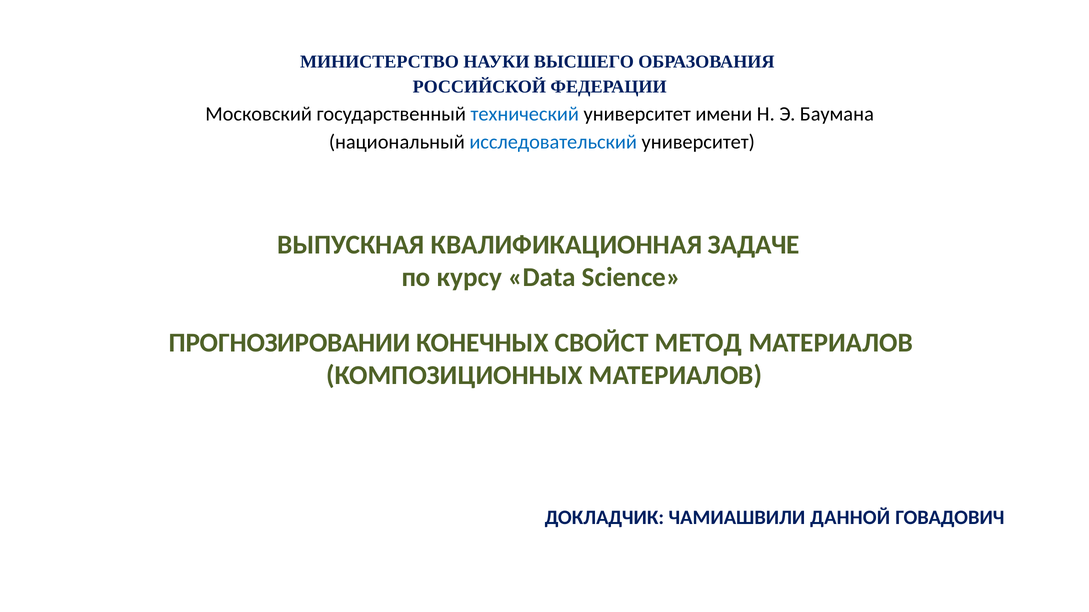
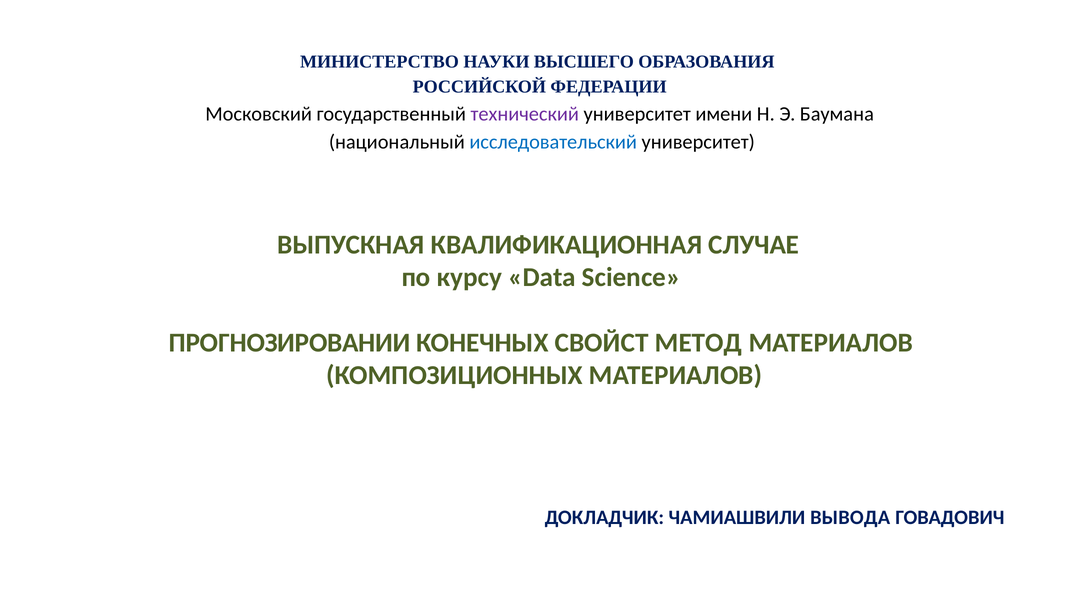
технический colour: blue -> purple
ЗАДАЧЕ: ЗАДАЧЕ -> СЛУЧАЕ
ДАННОЙ: ДАННОЙ -> ВЫВОДА
